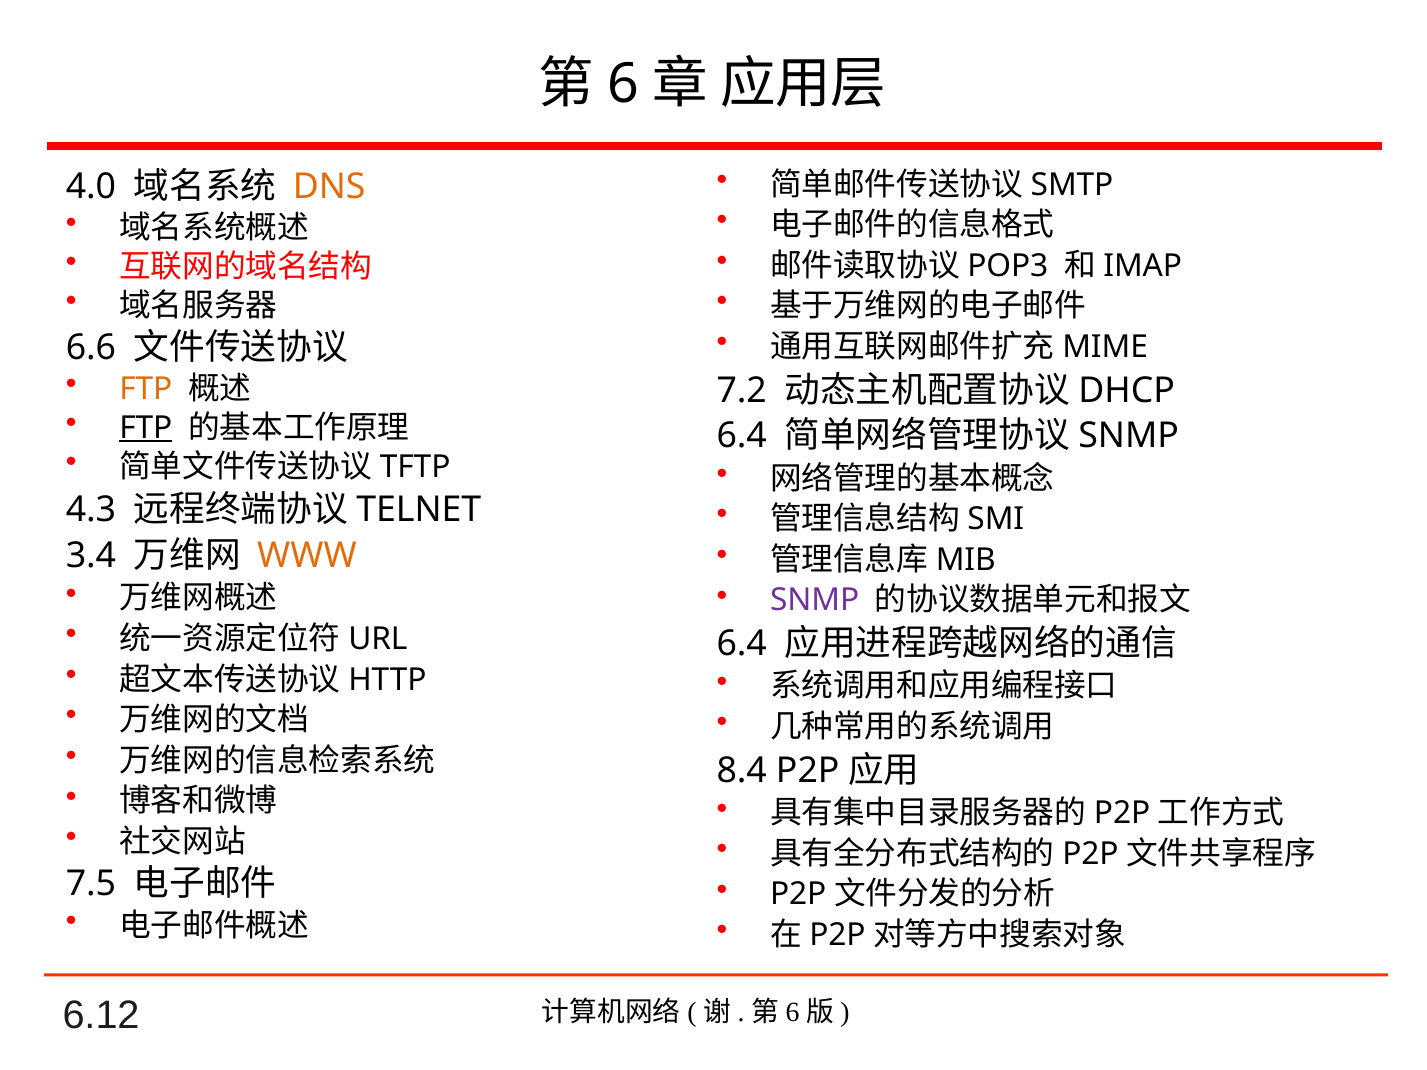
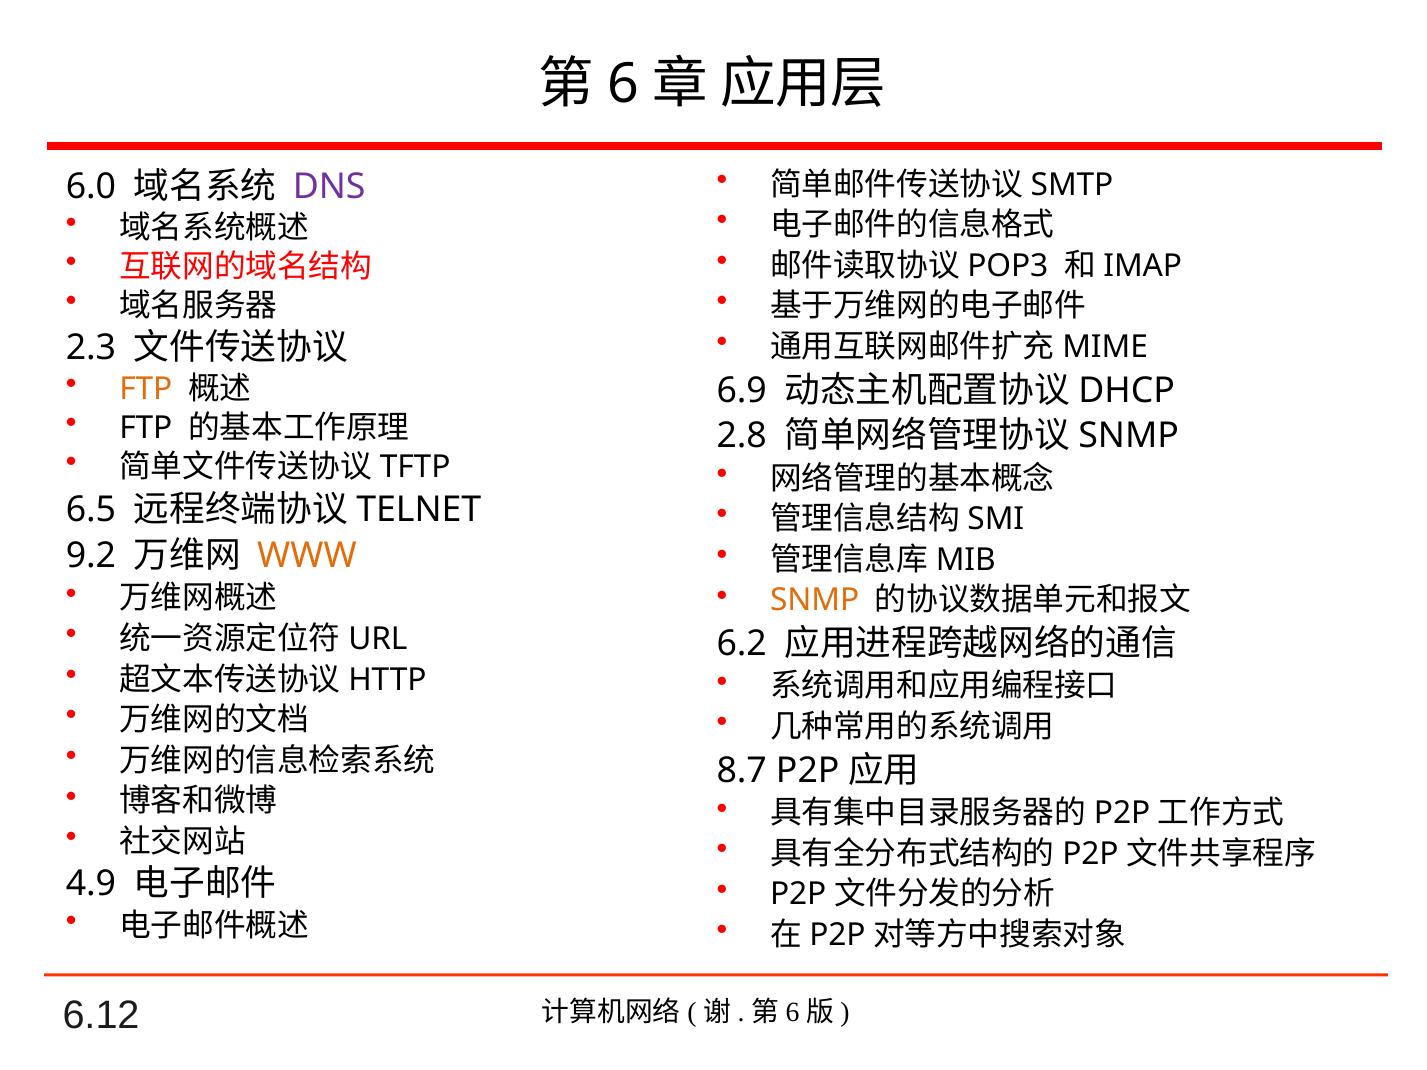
4.0: 4.0 -> 6.0
DNS colour: orange -> purple
6.6: 6.6 -> 2.3
7.2: 7.2 -> 6.9
FTP at (146, 428) underline: present -> none
6.4 at (742, 436): 6.4 -> 2.8
4.3: 4.3 -> 6.5
3.4: 3.4 -> 9.2
SNMP colour: purple -> orange
6.4 at (742, 644): 6.4 -> 6.2
8.4: 8.4 -> 8.7
7.5: 7.5 -> 4.9
